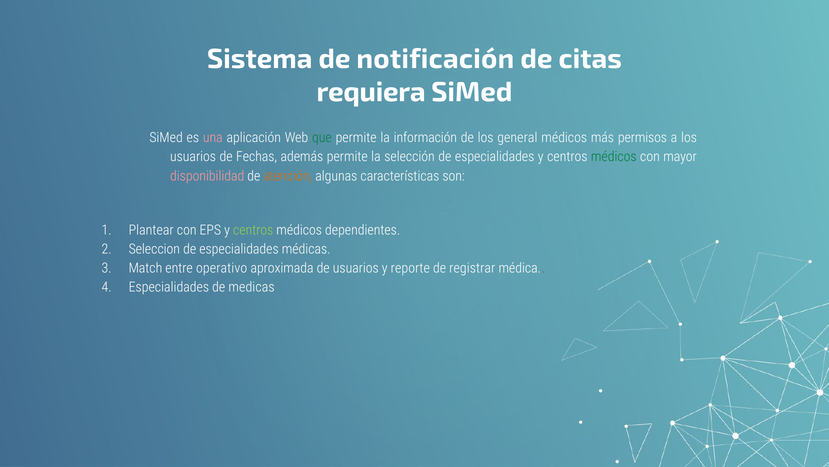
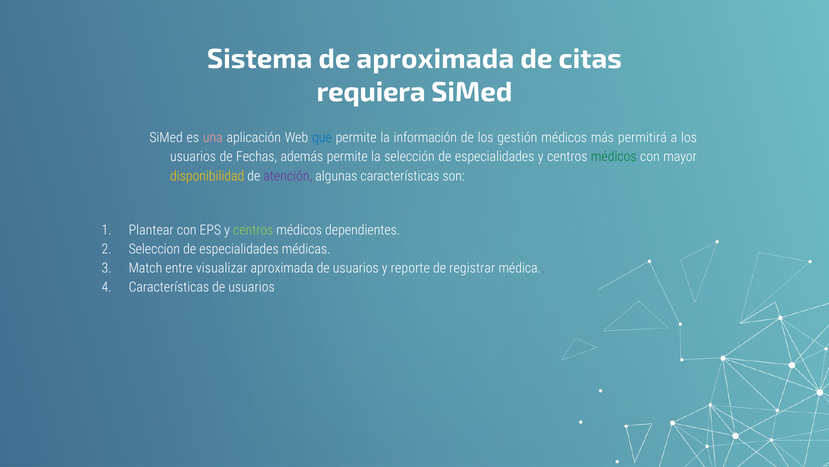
de notificación: notificación -> aproximada
que colour: green -> blue
general: general -> gestión
permisos: permisos -> permitirá
disponibilidad colour: pink -> yellow
atención colour: orange -> purple
operativo: operativo -> visualizar
Especialidades at (169, 287): Especialidades -> Características
medicas at (251, 287): medicas -> usuarios
